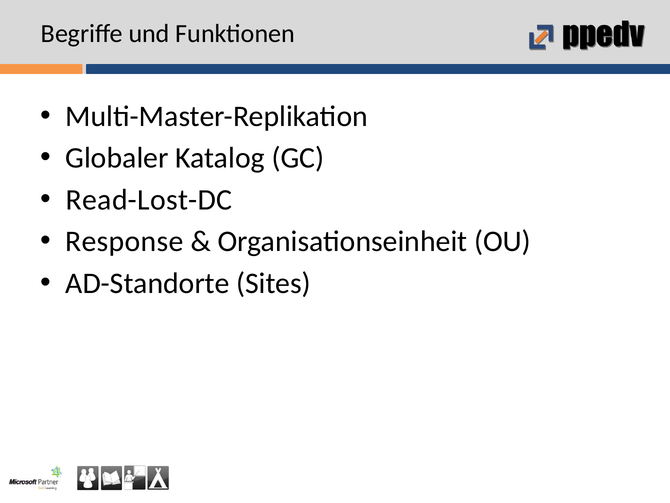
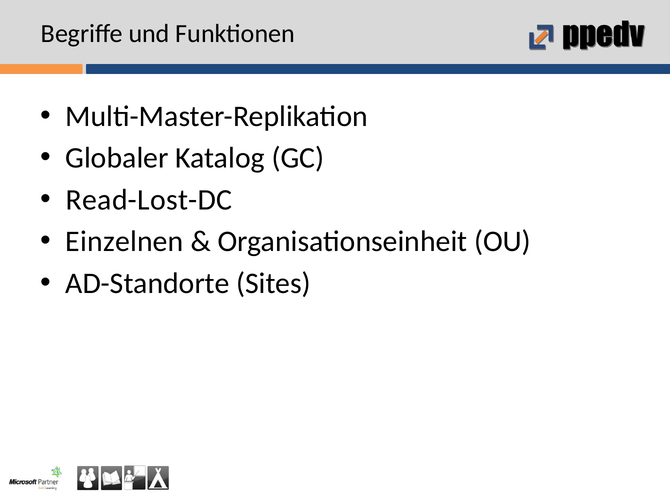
Response: Response -> Einzelnen
